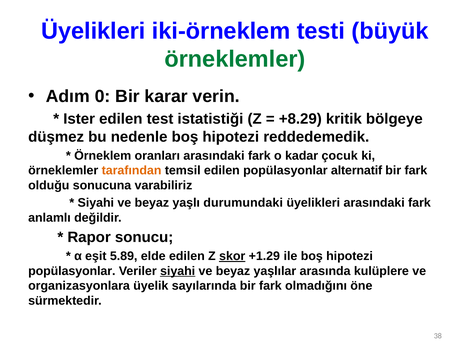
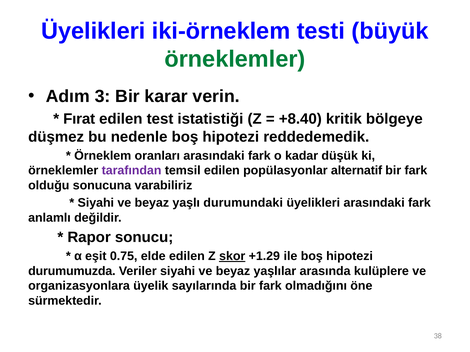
0: 0 -> 3
Ister: Ister -> Fırat
+8.29: +8.29 -> +8.40
çocuk: çocuk -> düşük
tarafından colour: orange -> purple
5.89: 5.89 -> 0.75
popülasyonlar at (72, 271): popülasyonlar -> durumumuzda
siyahi at (178, 271) underline: present -> none
